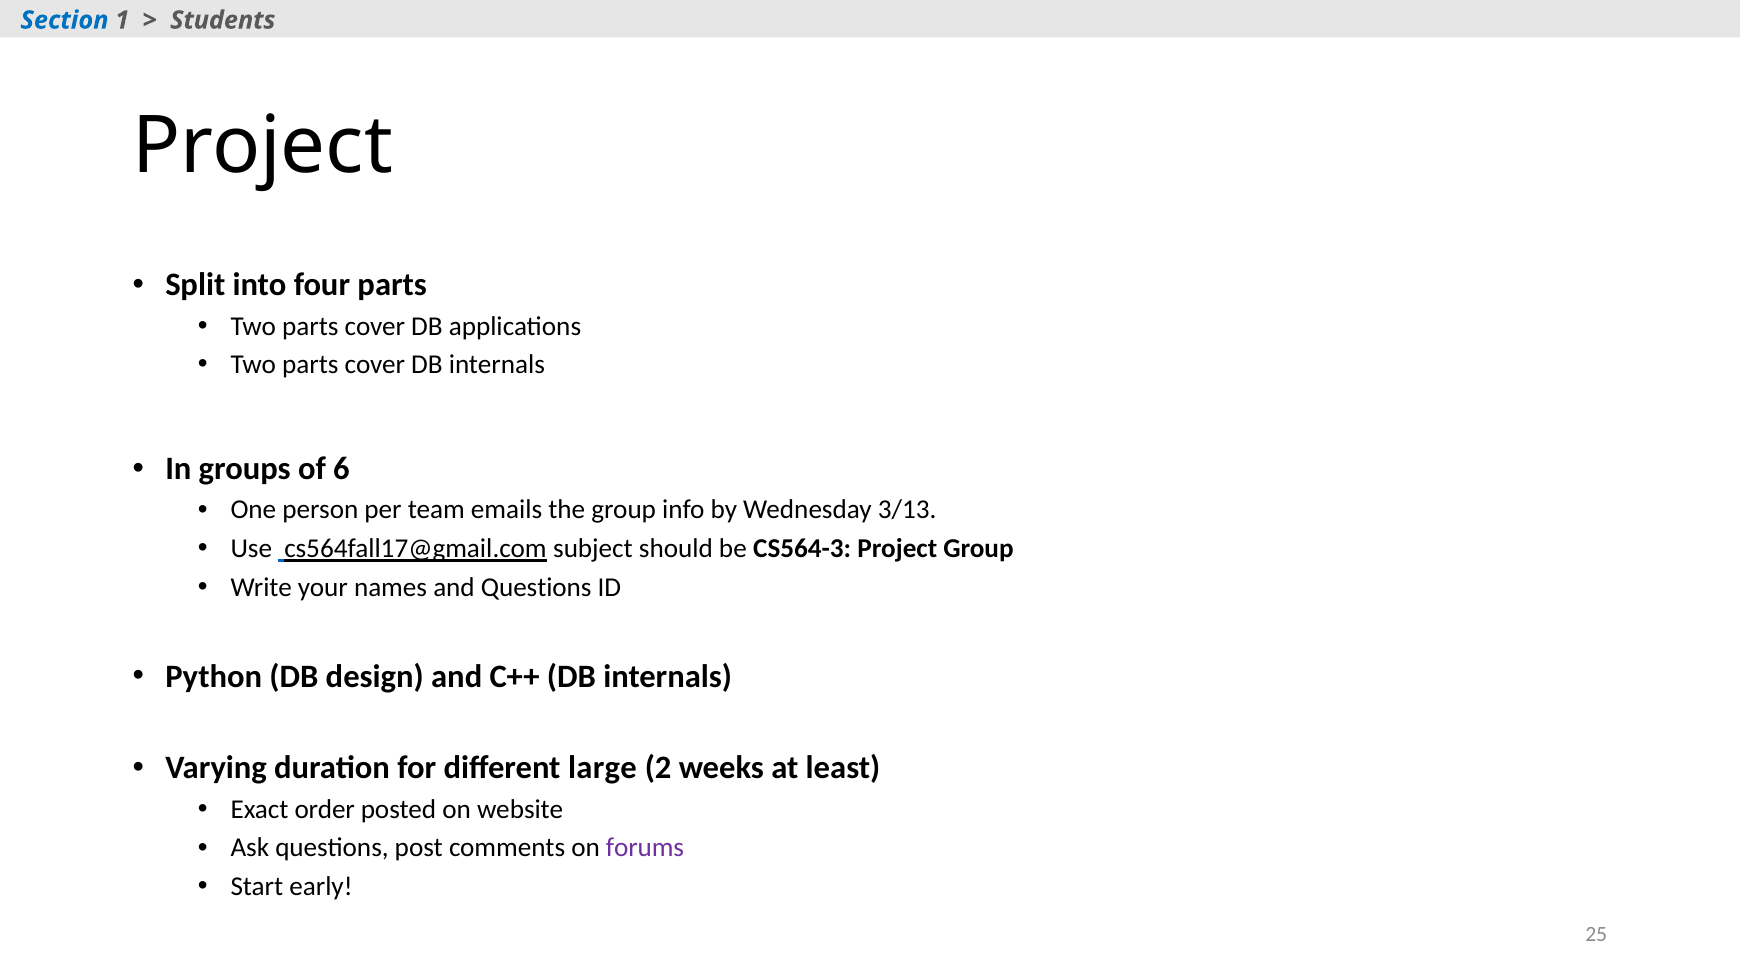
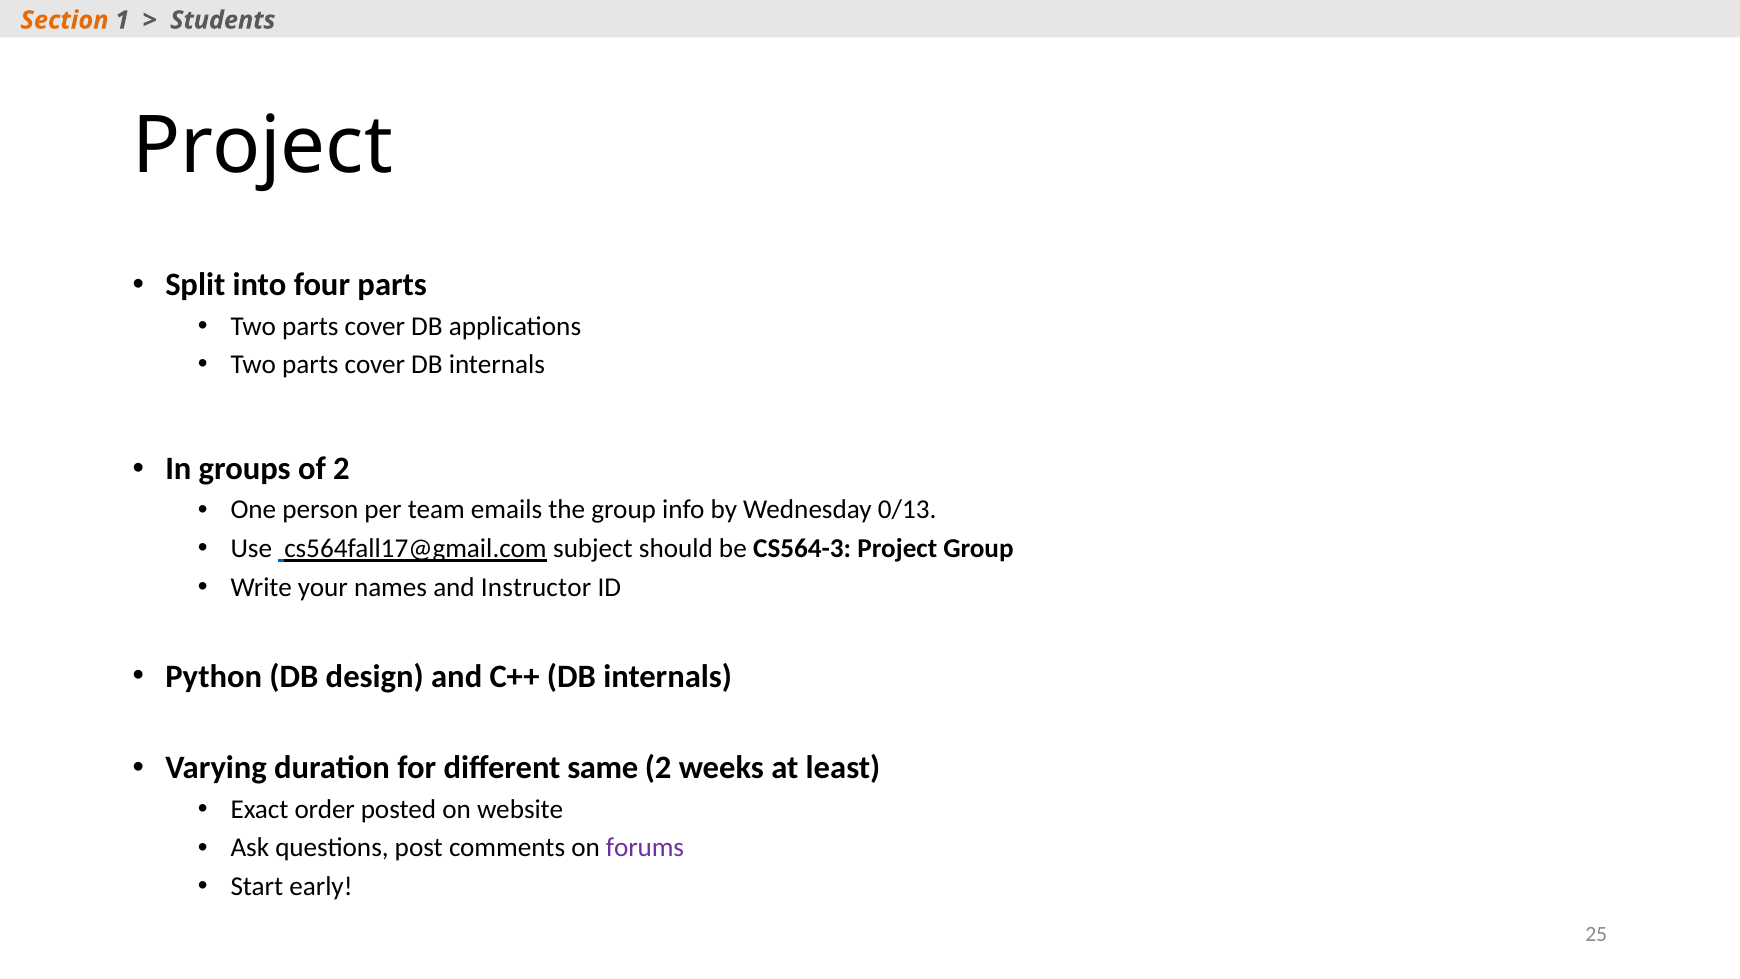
Section colour: blue -> orange
of 6: 6 -> 2
3/13: 3/13 -> 0/13
and Questions: Questions -> Instructor
large: large -> same
